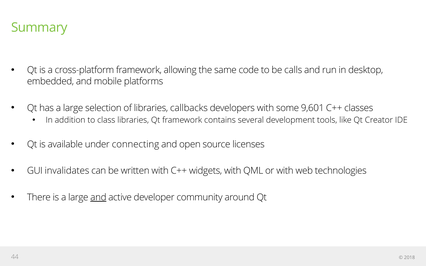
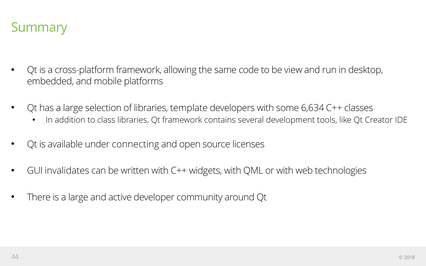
calls: calls -> view
callbacks: callbacks -> template
9,601: 9,601 -> 6,634
and at (98, 198) underline: present -> none
